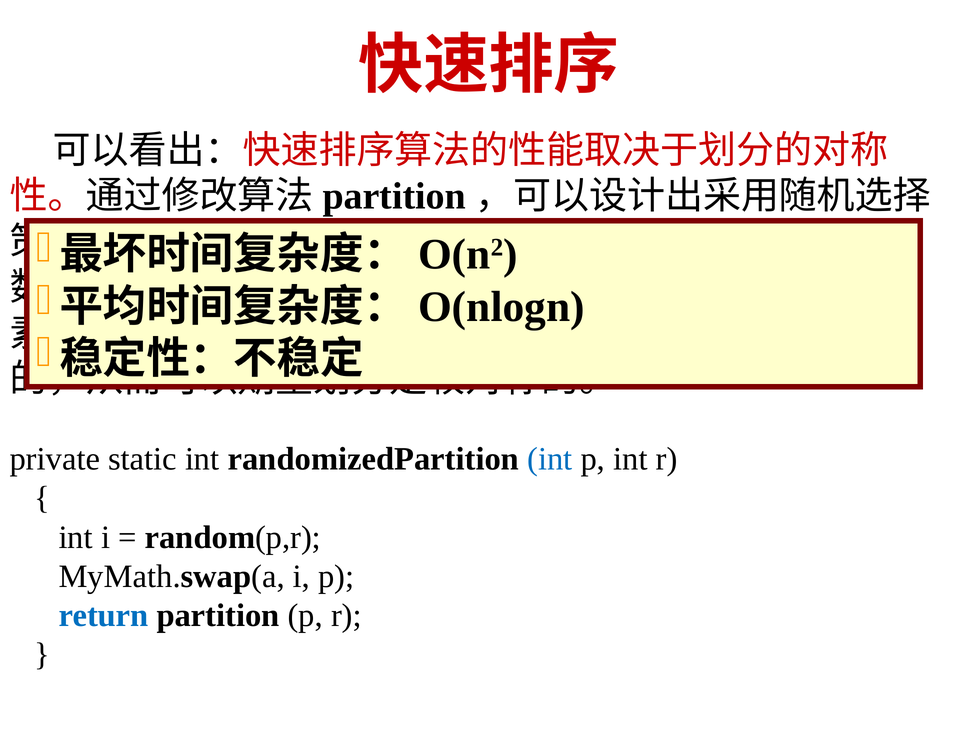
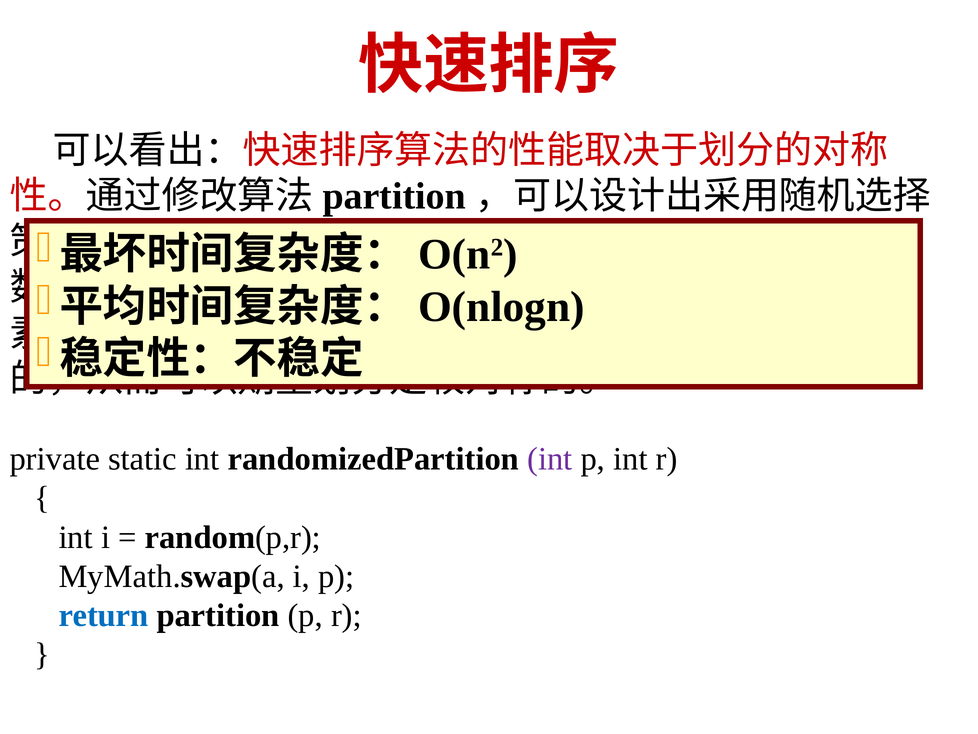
int at (550, 459) colour: blue -> purple
